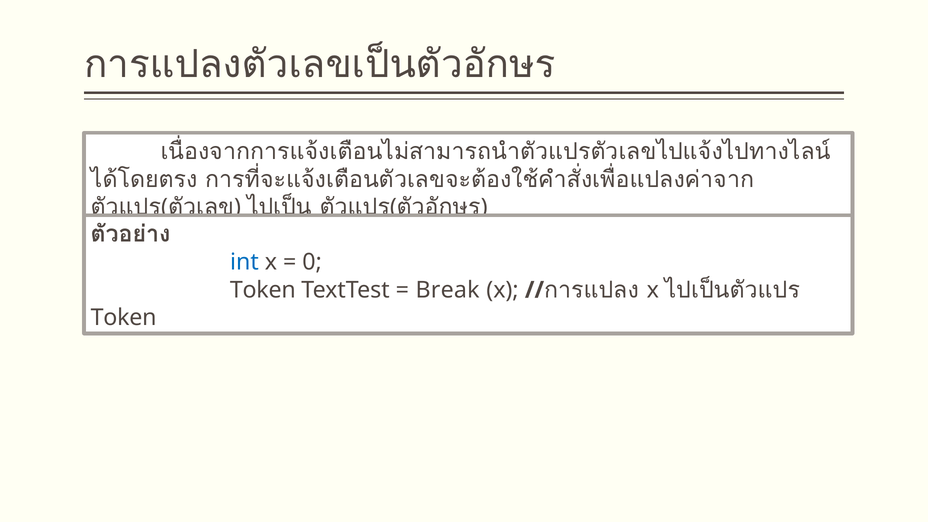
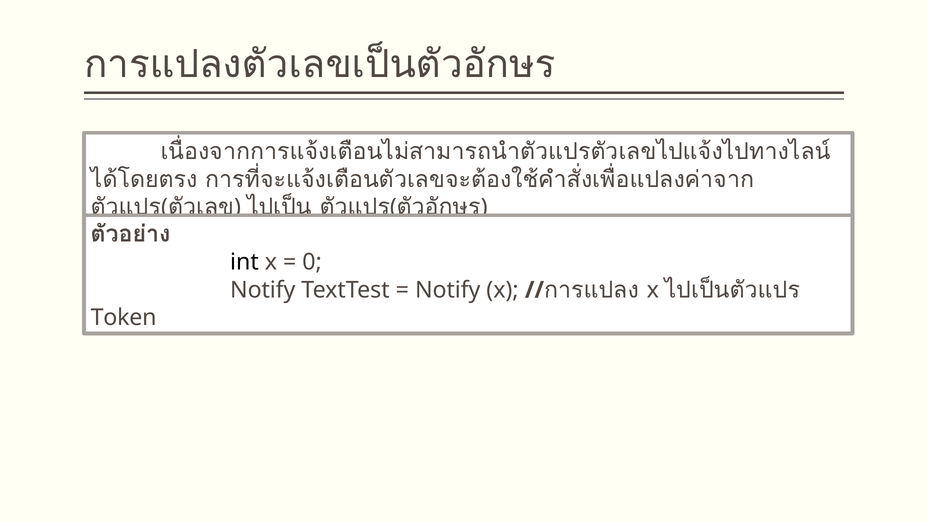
int colour: blue -> black
Token at (263, 290): Token -> Notify
Break at (448, 290): Break -> Notify
